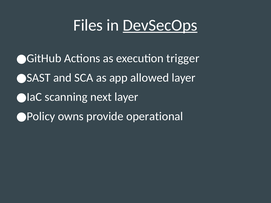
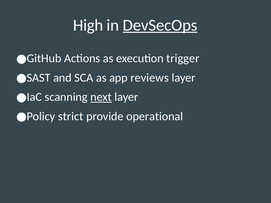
Files: Files -> High
allowed: allowed -> reviews
next underline: none -> present
owns: owns -> strict
